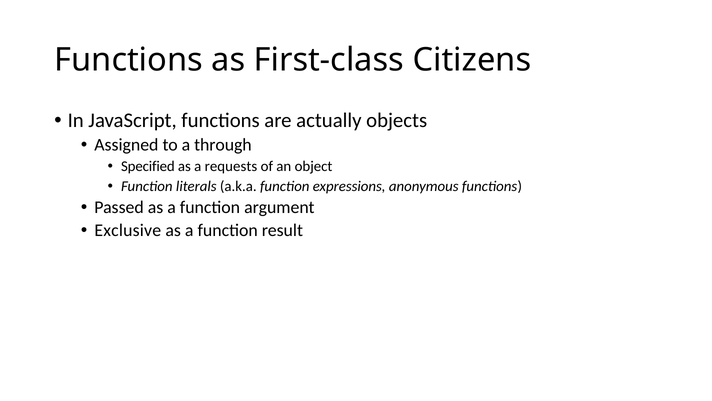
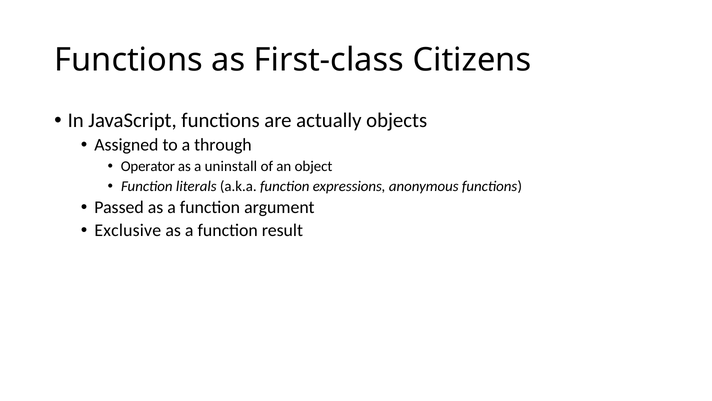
Specified: Specified -> Operator
requests: requests -> uninstall
